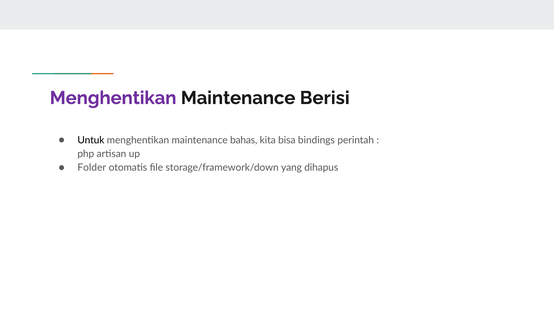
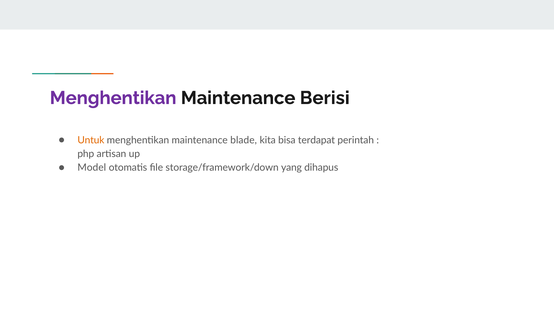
Untuk colour: black -> orange
bahas: bahas -> blade
bindings: bindings -> terdapat
Folder: Folder -> Model
